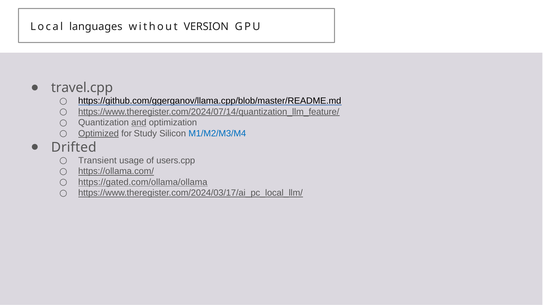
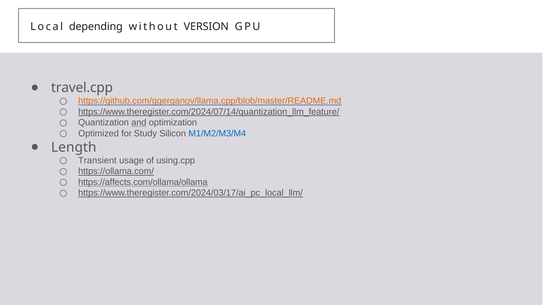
languages: languages -> depending
https://github.com/ggerganov/llama.cpp/blob/master/README.md colour: black -> orange
Optimized underline: present -> none
Drifted: Drifted -> Length
users.cpp: users.cpp -> using.cpp
https://gated.com/ollama/ollama: https://gated.com/ollama/ollama -> https://affects.com/ollama/ollama
